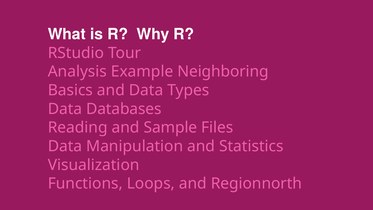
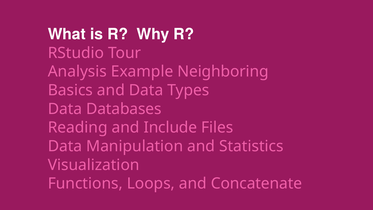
Sample: Sample -> Include
Regionnorth: Regionnorth -> Concatenate
